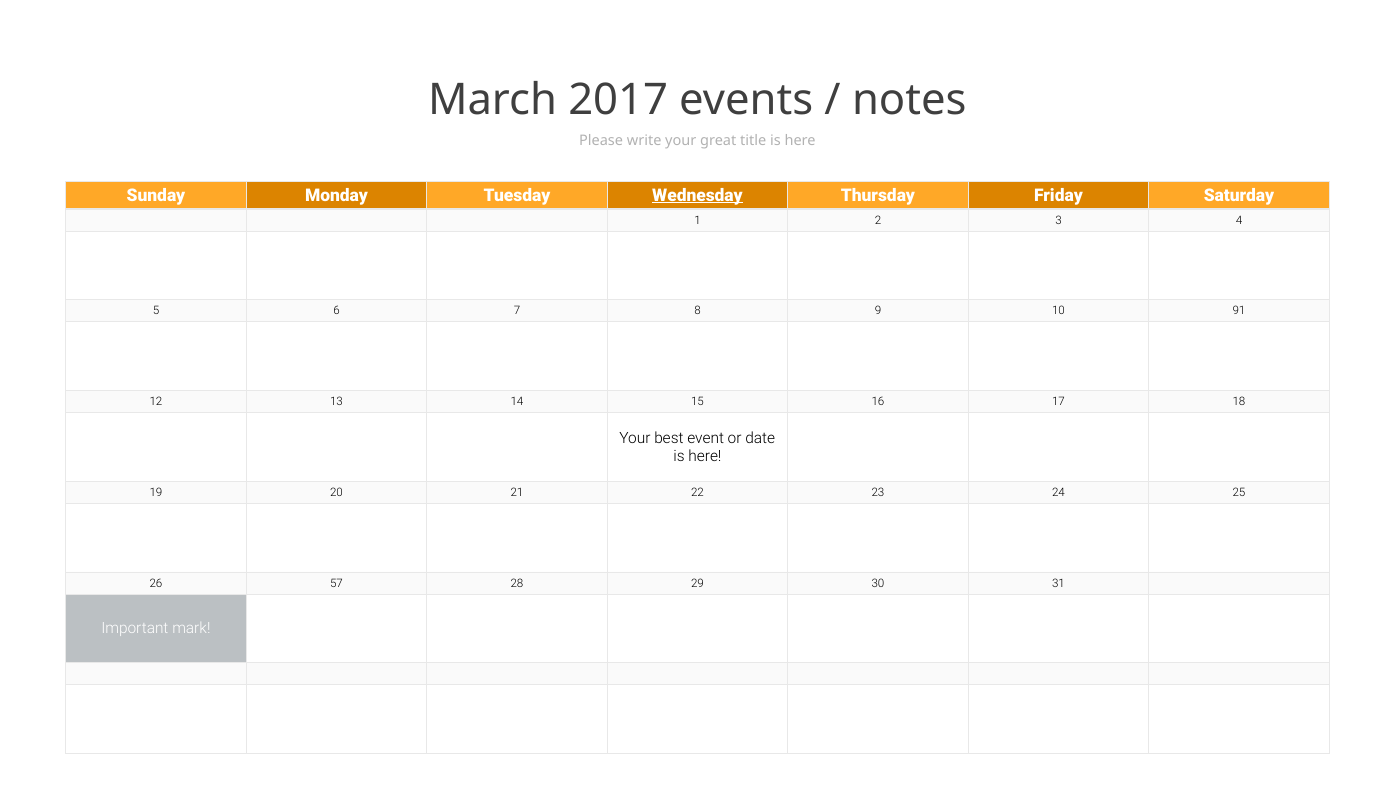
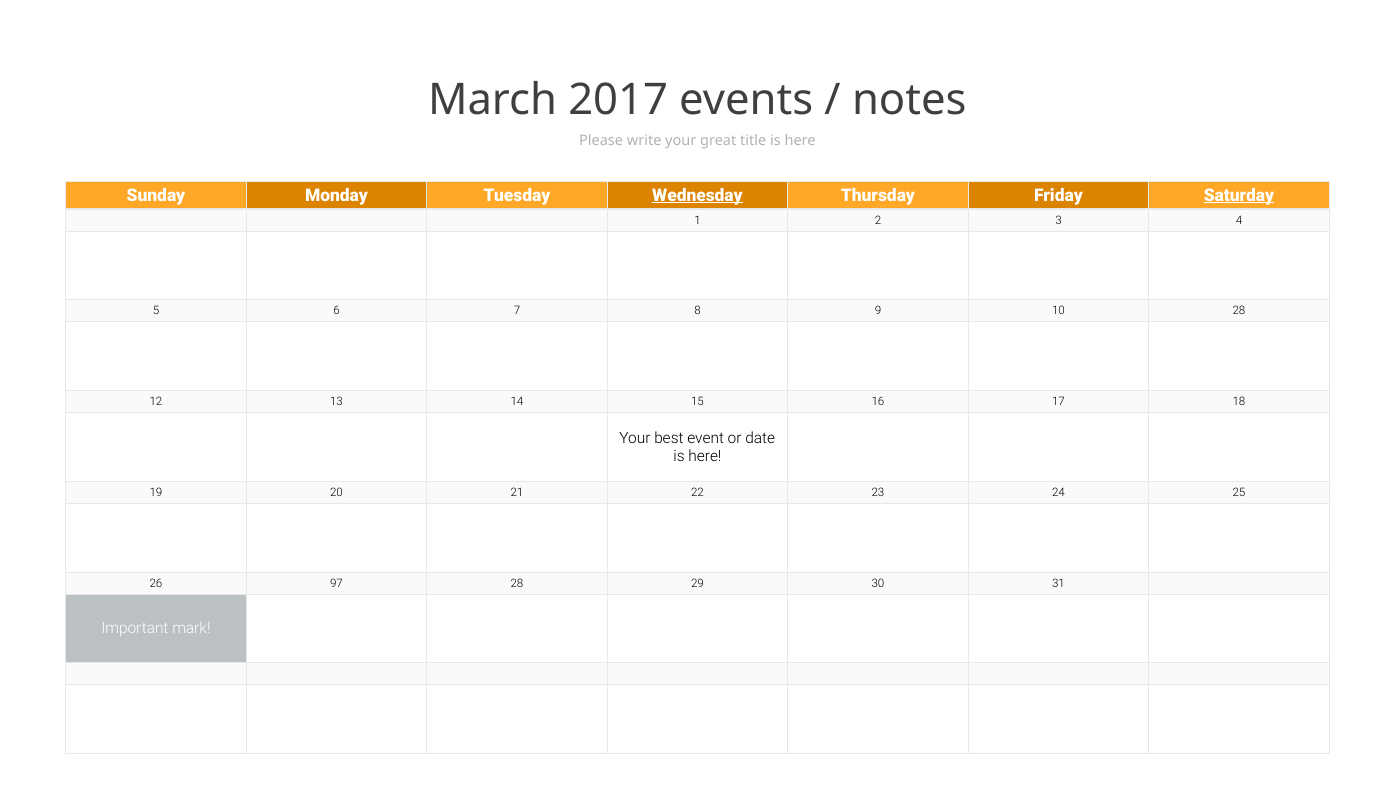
Saturday underline: none -> present
10 91: 91 -> 28
57: 57 -> 97
